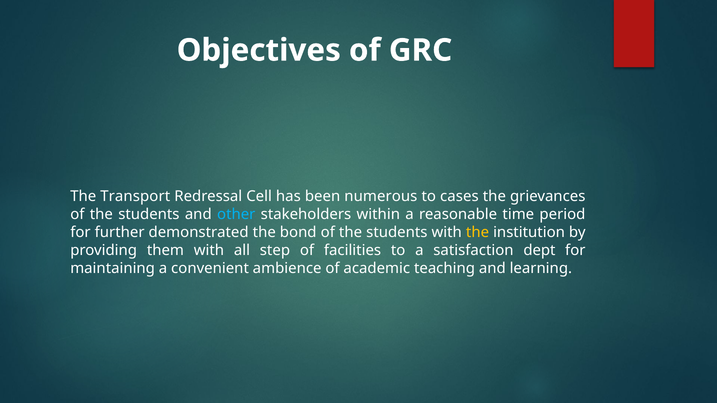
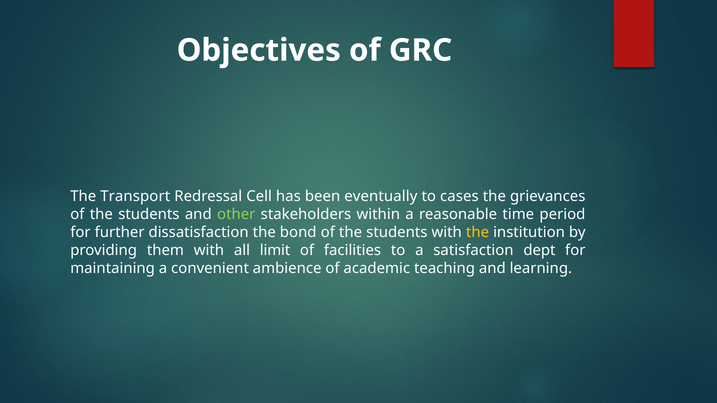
numerous: numerous -> eventually
other colour: light blue -> light green
demonstrated: demonstrated -> dissatisfaction
step: step -> limit
